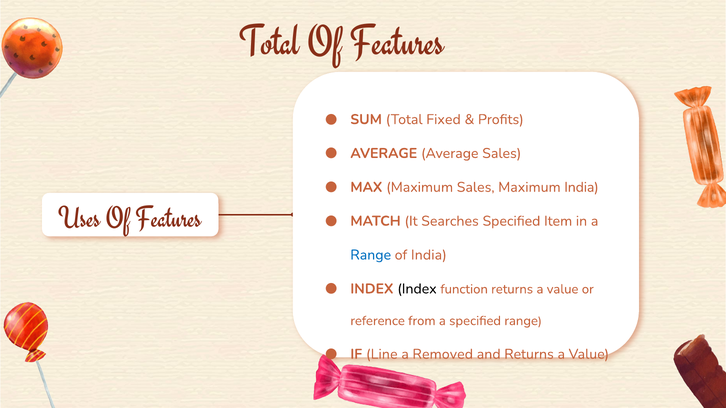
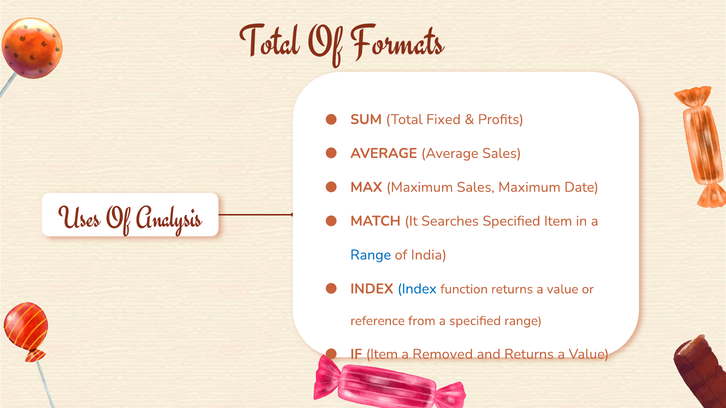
Features at (397, 40): Features -> Formats
Maximum India: India -> Date
Uses Of Features: Features -> Analysis
Index at (417, 289) colour: black -> blue
IF Line: Line -> Item
